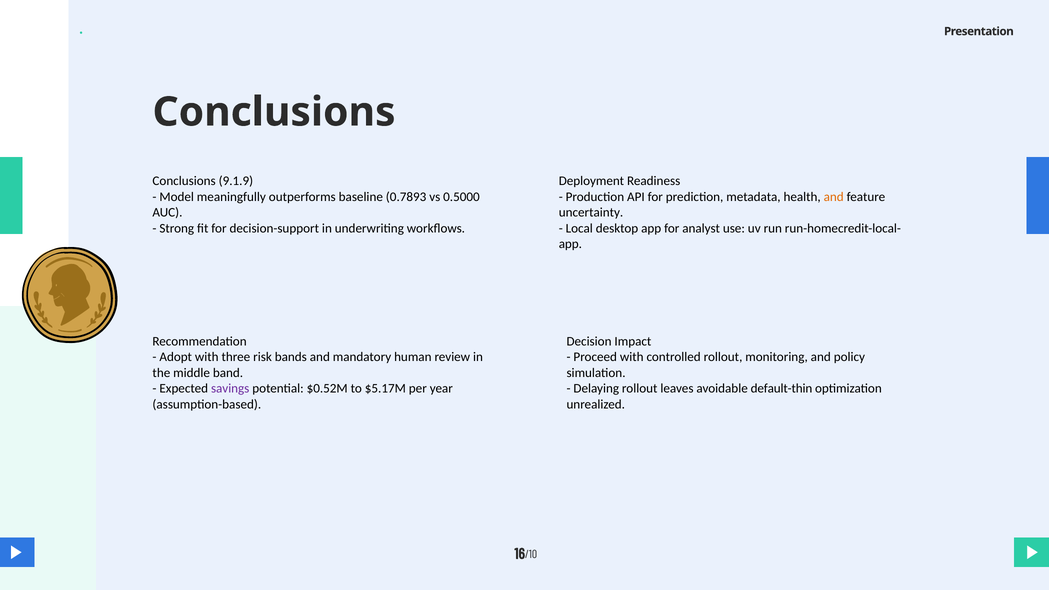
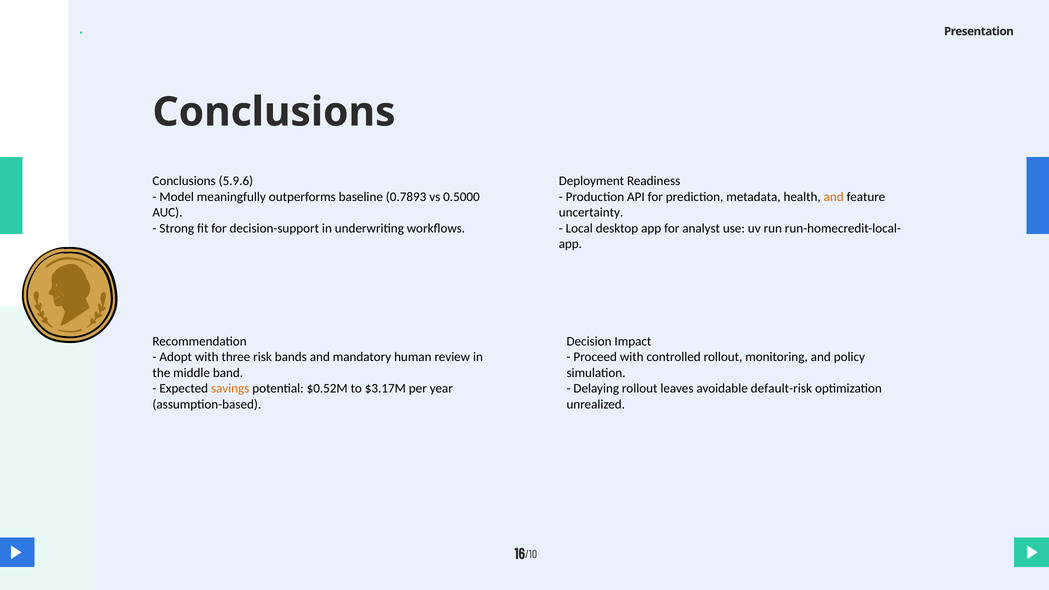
9.1.9: 9.1.9 -> 5.9.6
savings colour: purple -> orange
$5.17M: $5.17M -> $3.17M
default-thin: default-thin -> default-risk
